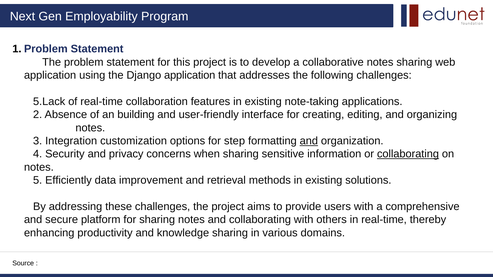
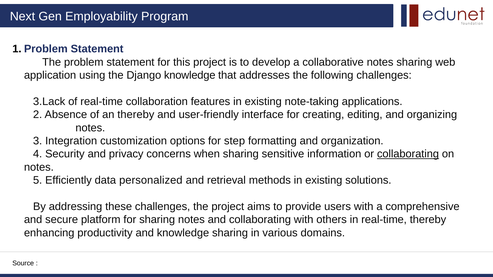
Django application: application -> knowledge
5.Lack: 5.Lack -> 3.Lack
an building: building -> thereby
and at (309, 141) underline: present -> none
improvement: improvement -> personalized
